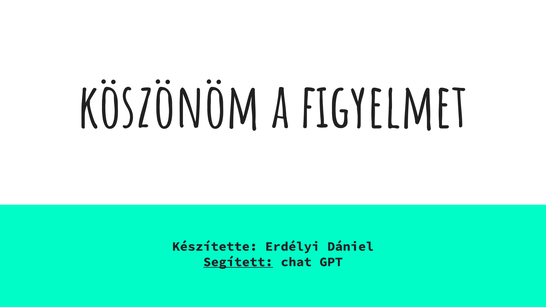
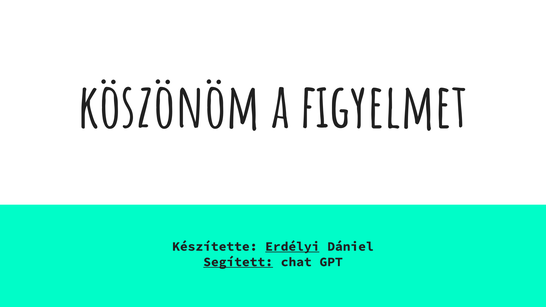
Erdélyi underline: none -> present
